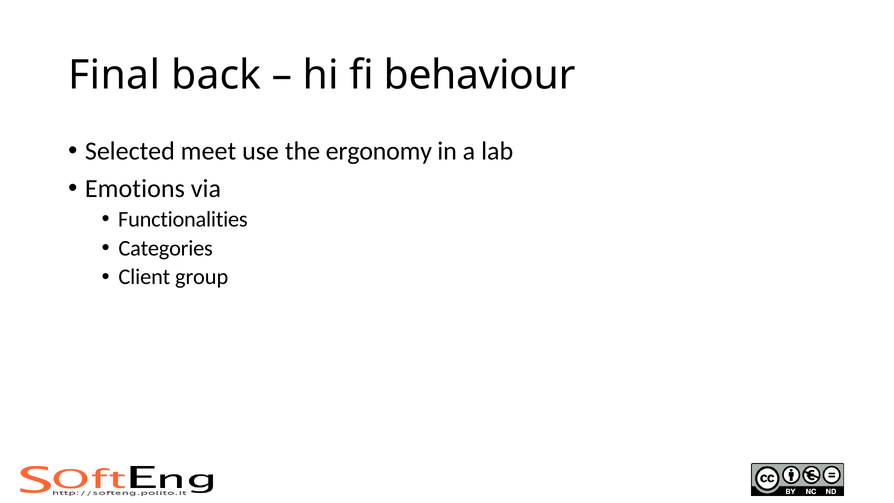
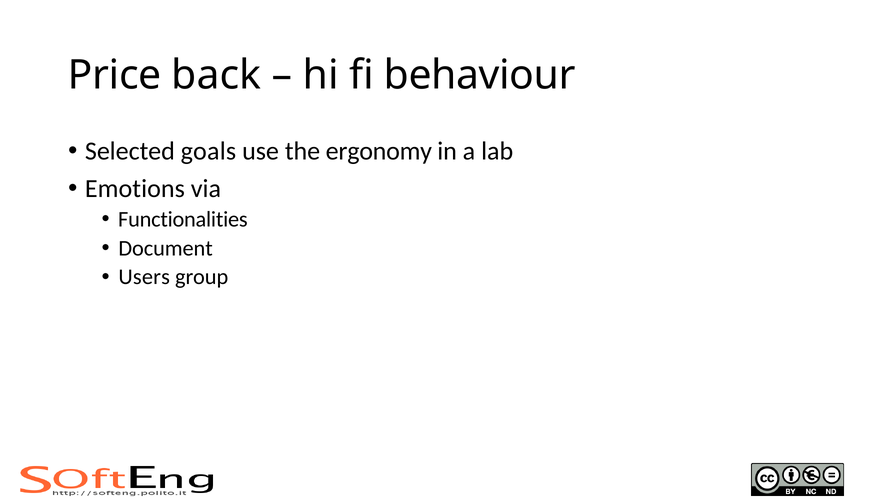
Final: Final -> Price
meet: meet -> goals
Categories: Categories -> Document
Client: Client -> Users
